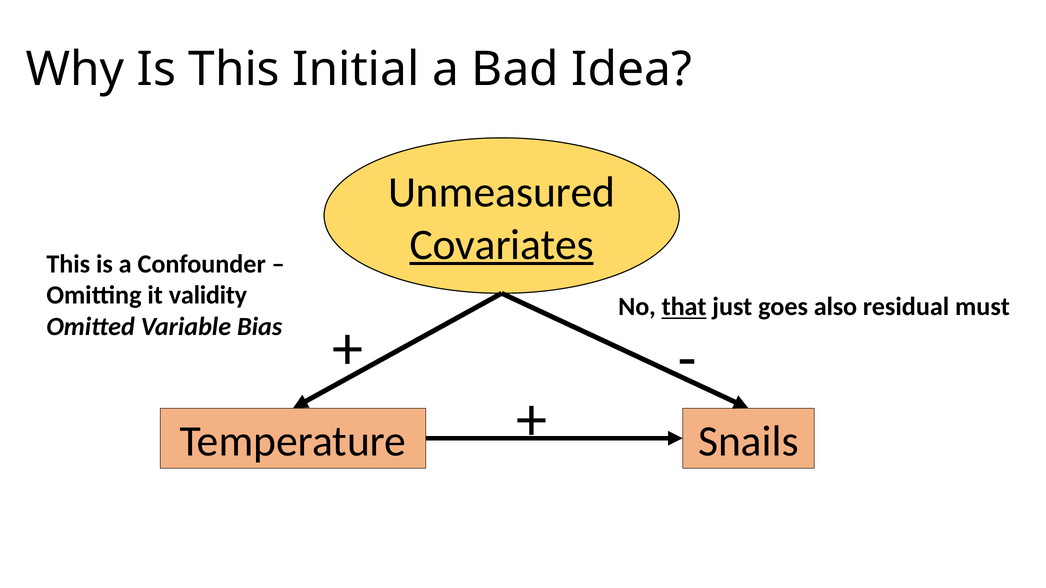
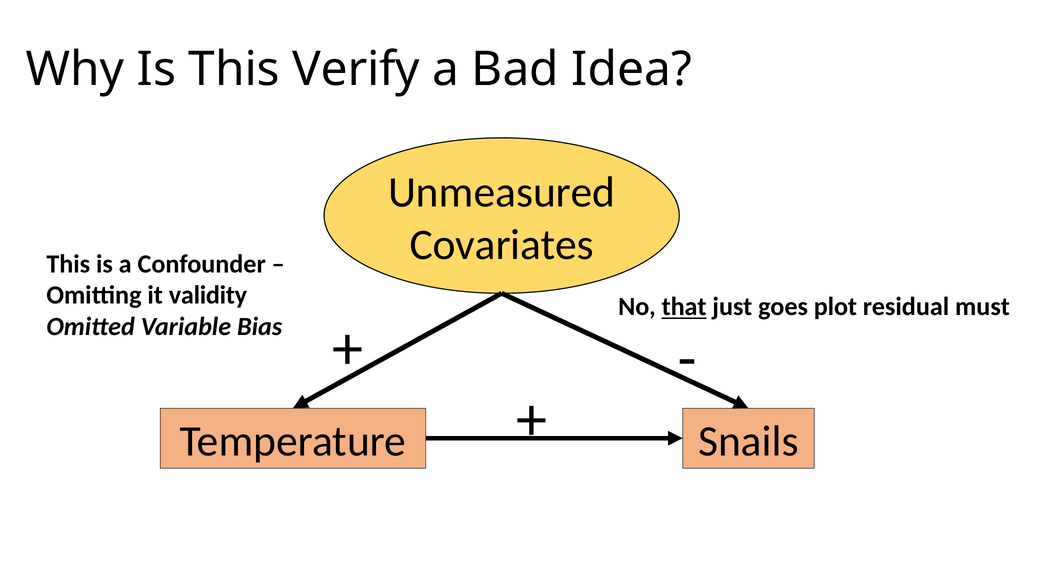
Initial: Initial -> Verify
Covariates underline: present -> none
also: also -> plot
